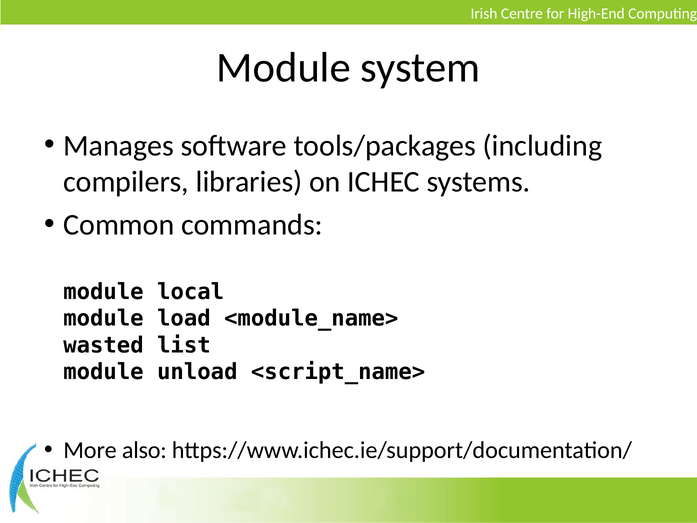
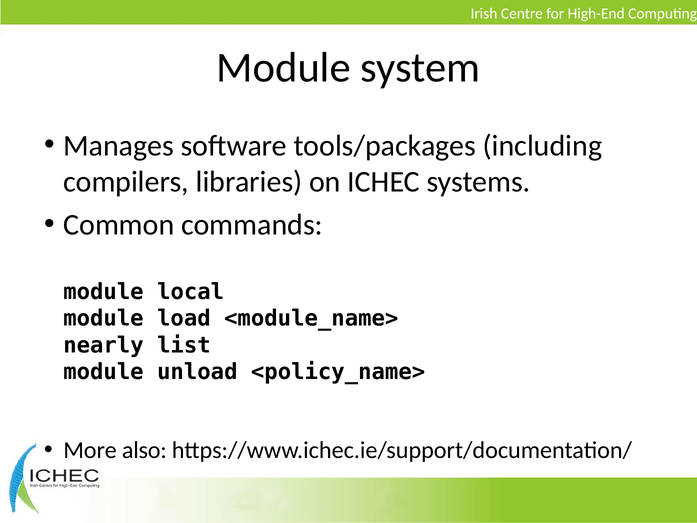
wasted: wasted -> nearly
<script_name>: <script_name> -> <policy_name>
